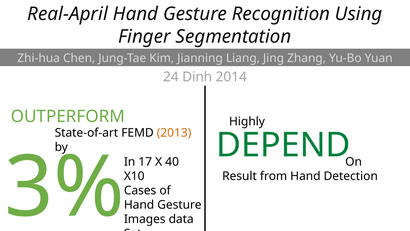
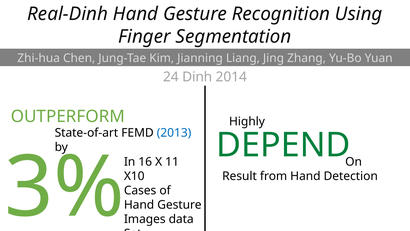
Real-April: Real-April -> Real-Dinh
2013 colour: orange -> blue
17: 17 -> 16
40: 40 -> 11
